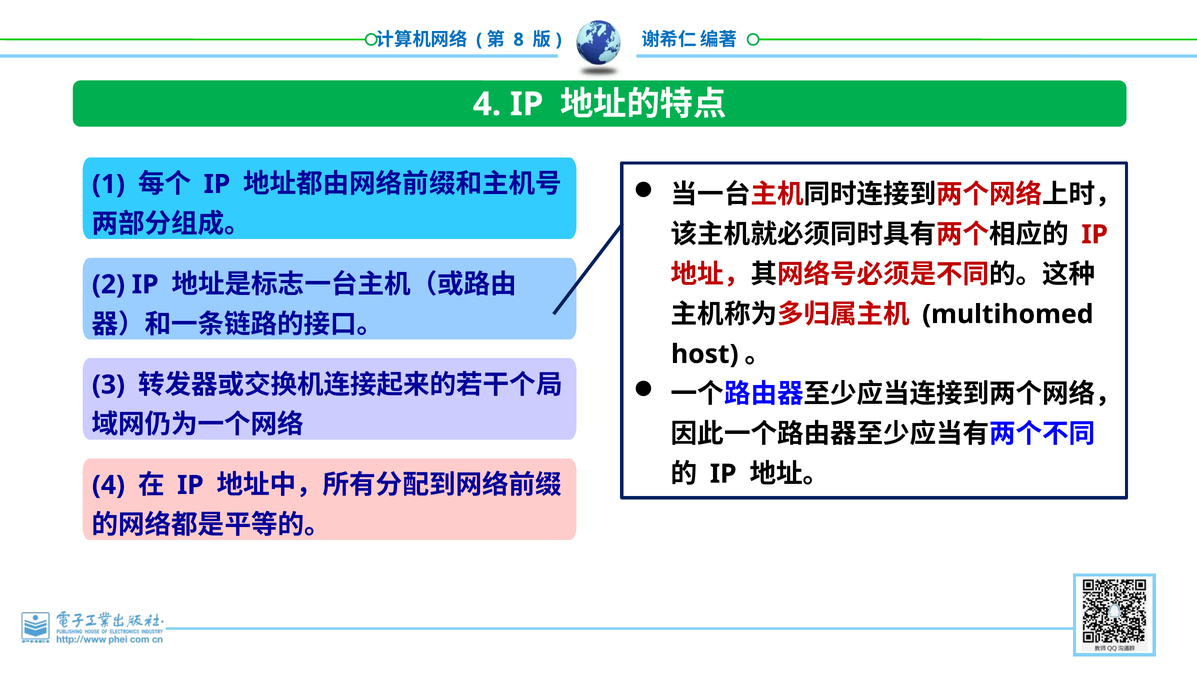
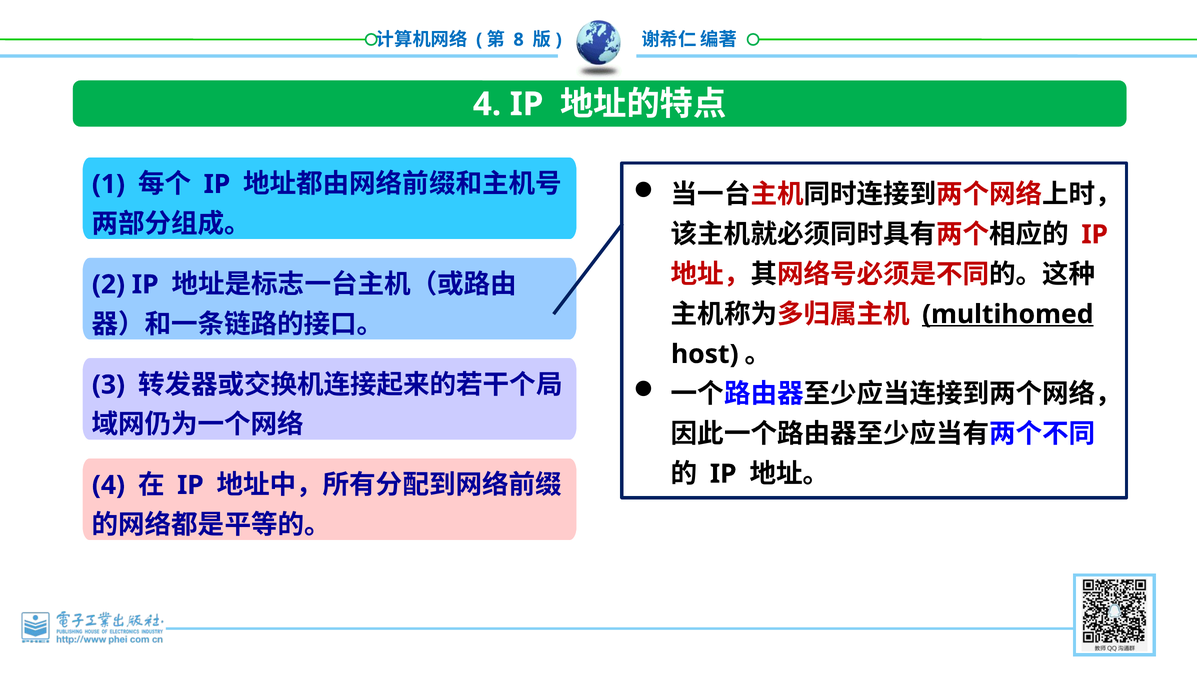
multihomed underline: none -> present
